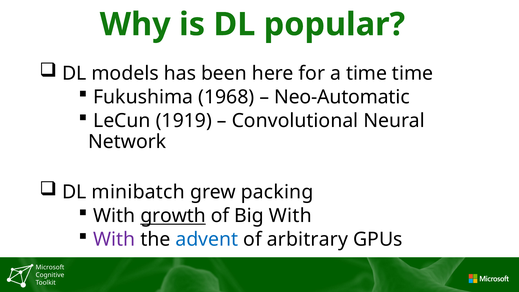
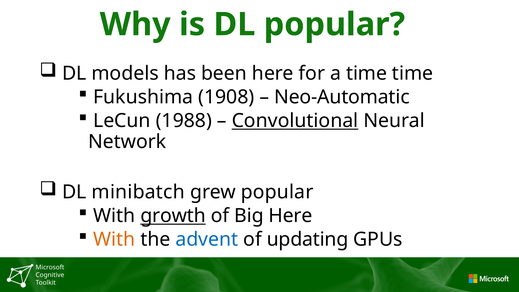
1968: 1968 -> 1908
1919: 1919 -> 1988
Convolutional underline: none -> present
grew packing: packing -> popular
Big With: With -> Here
With at (114, 239) colour: purple -> orange
arbitrary: arbitrary -> updating
